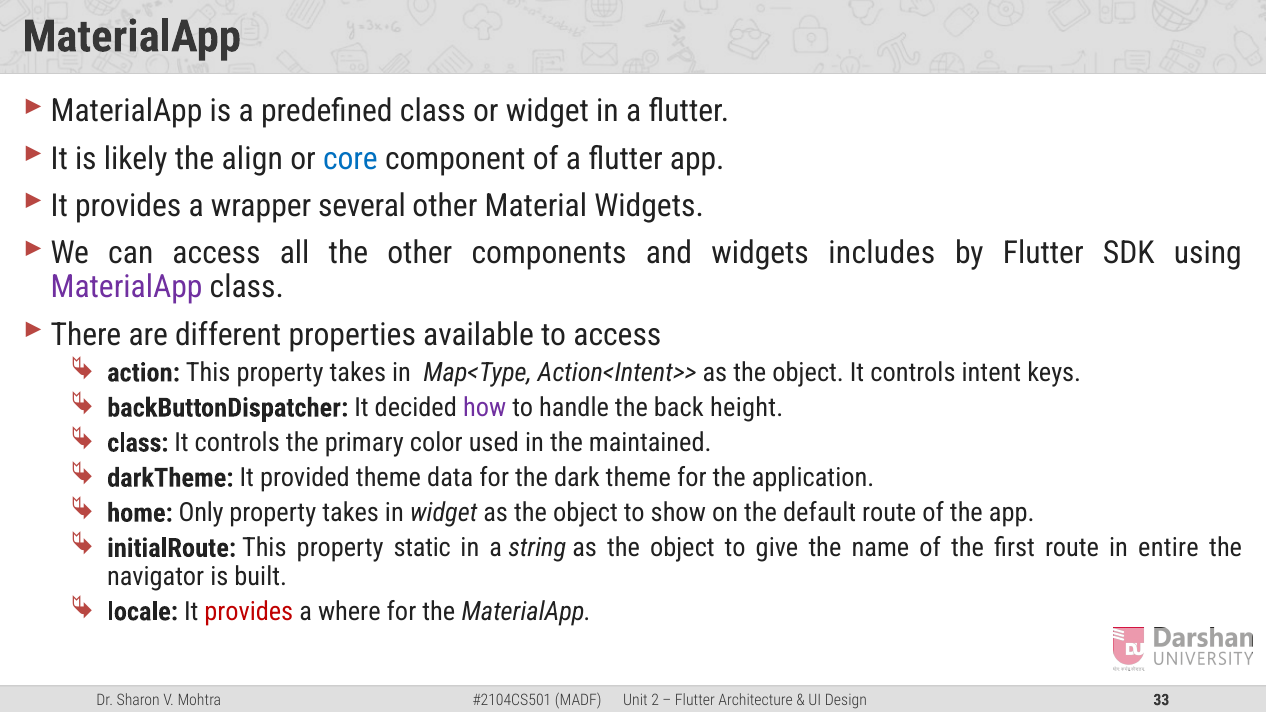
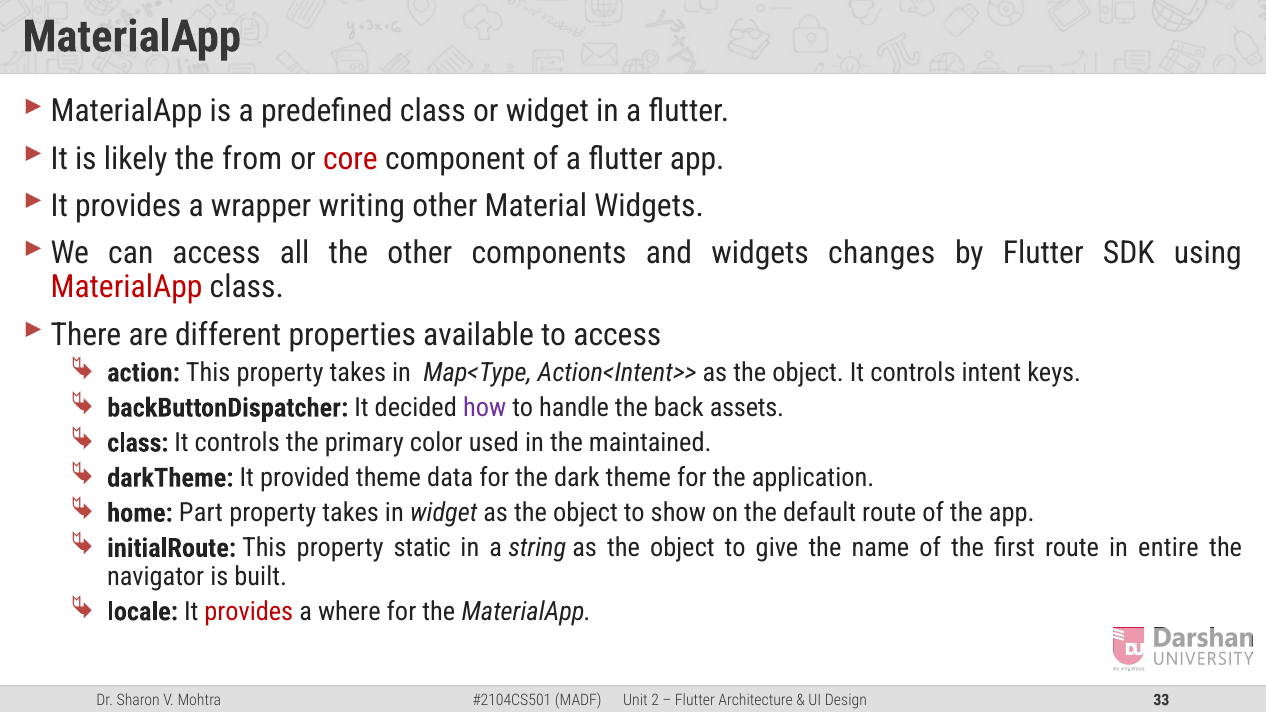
align: align -> from
core colour: blue -> red
several: several -> writing
includes: includes -> changes
MaterialApp at (127, 288) colour: purple -> red
height: height -> assets
Only: Only -> Part
